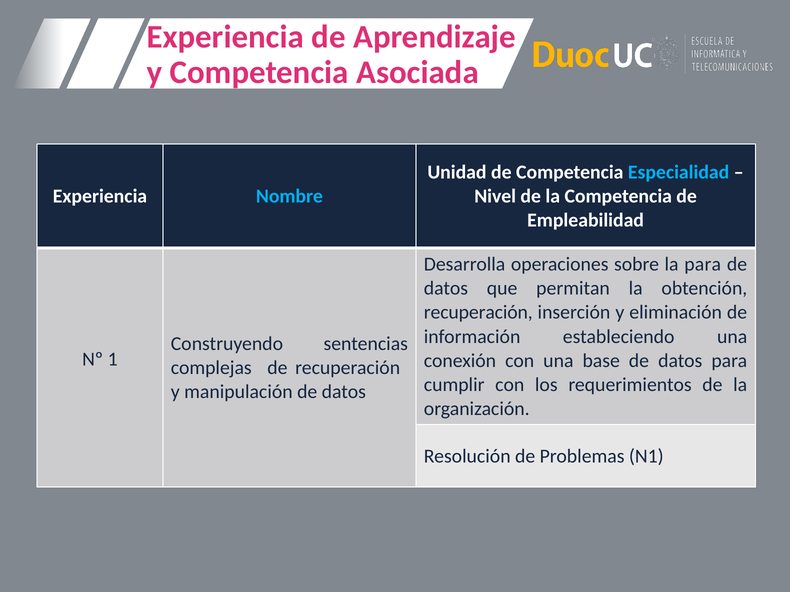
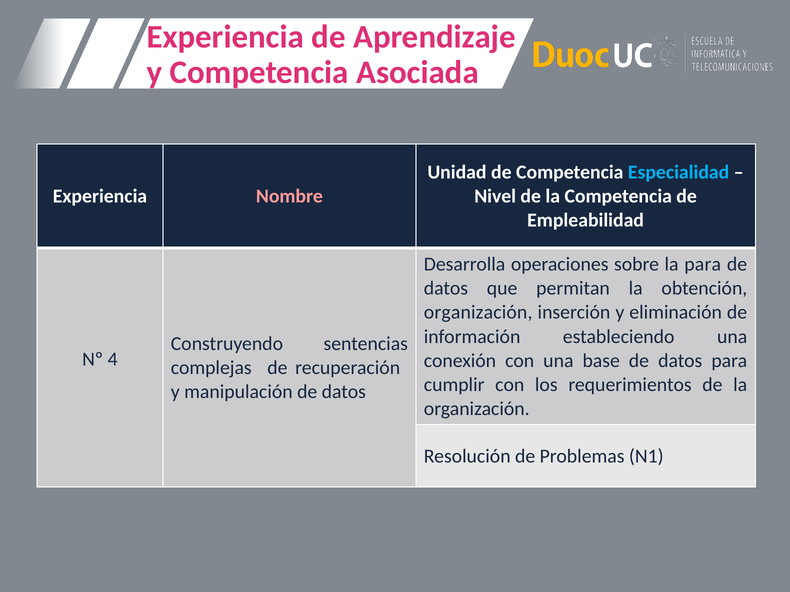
Nombre colour: light blue -> pink
recuperación at (478, 313): recuperación -> organización
1: 1 -> 4
